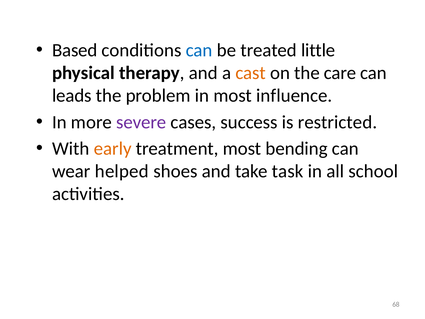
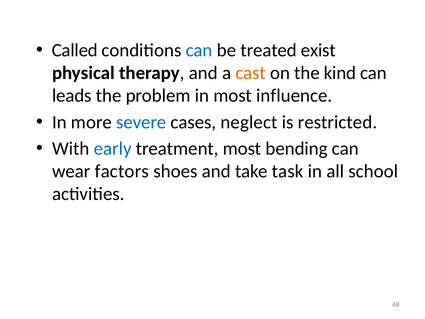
Based: Based -> Called
little: little -> exist
care: care -> kind
severe colour: purple -> blue
success: success -> neglect
early colour: orange -> blue
helped: helped -> factors
